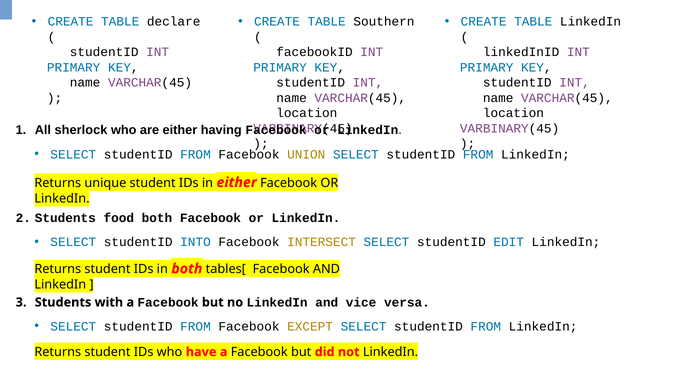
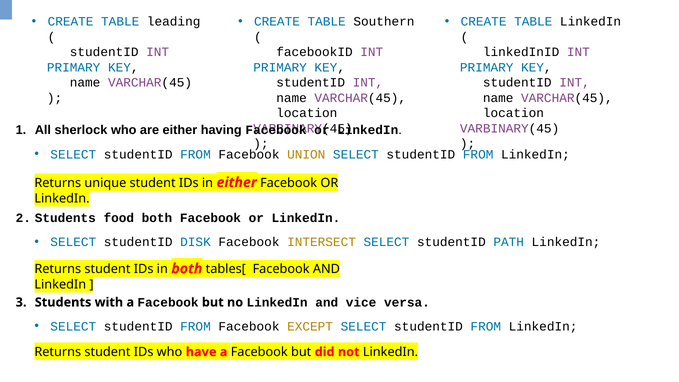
declare: declare -> leading
INTO: INTO -> DISK
EDIT: EDIT -> PATH
